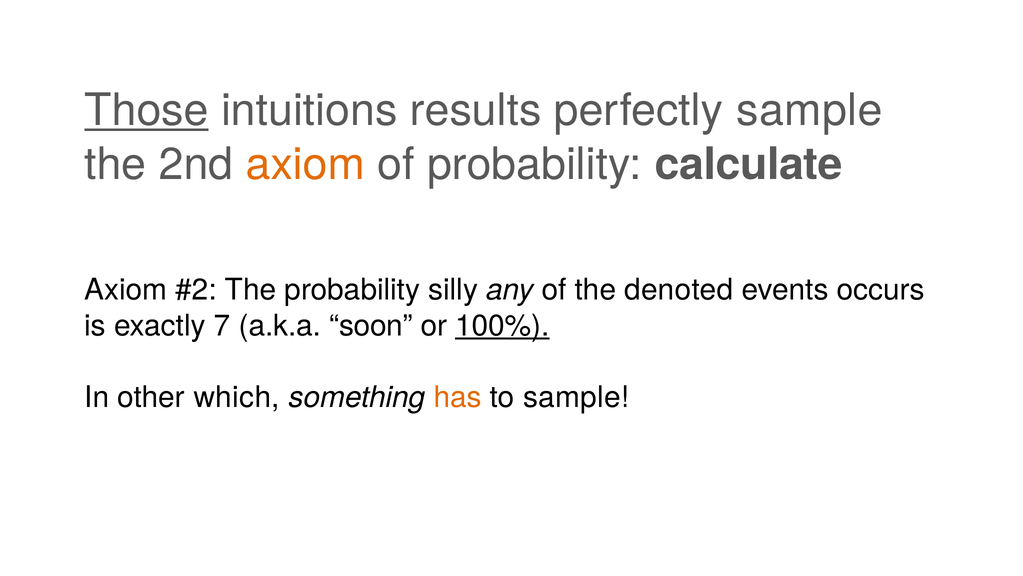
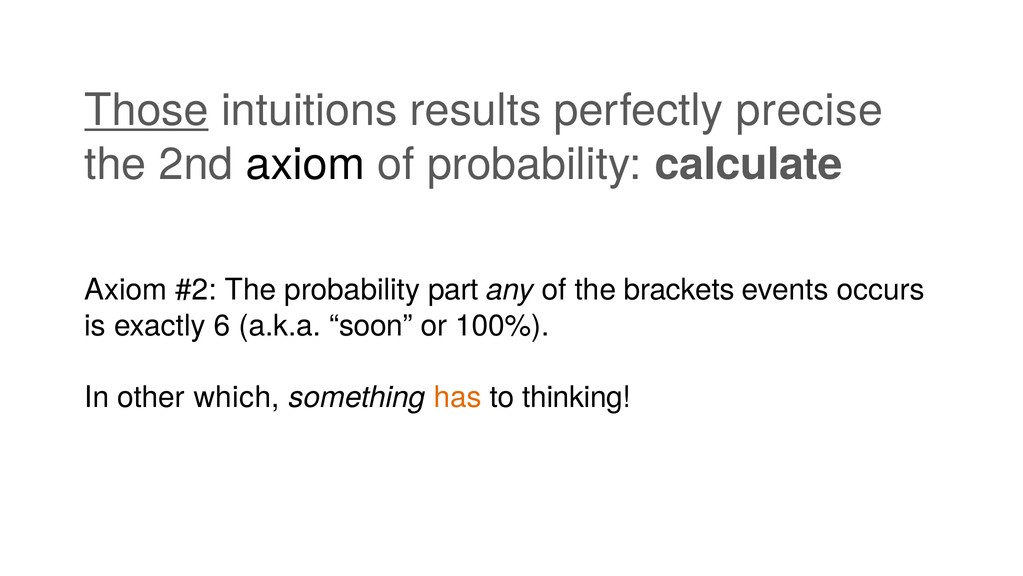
perfectly sample: sample -> precise
axiom at (305, 164) colour: orange -> black
silly: silly -> part
denoted: denoted -> brackets
7: 7 -> 6
100% underline: present -> none
to sample: sample -> thinking
